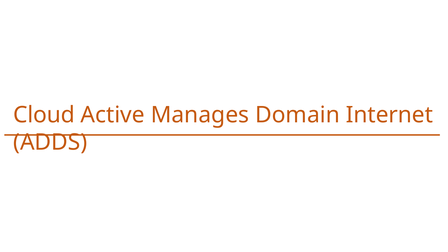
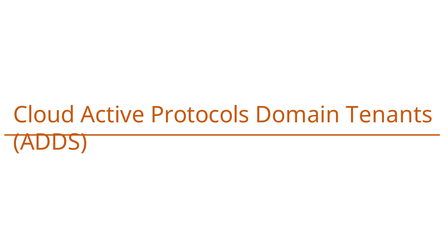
Manages: Manages -> Protocols
Internet: Internet -> Tenants
